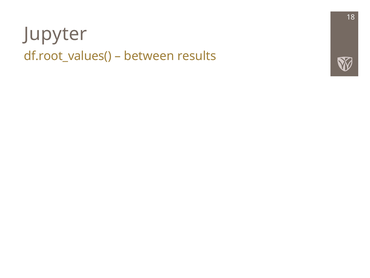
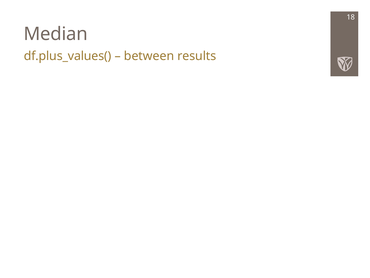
Jupyter: Jupyter -> Median
df.root_values(: df.root_values( -> df.plus_values(
